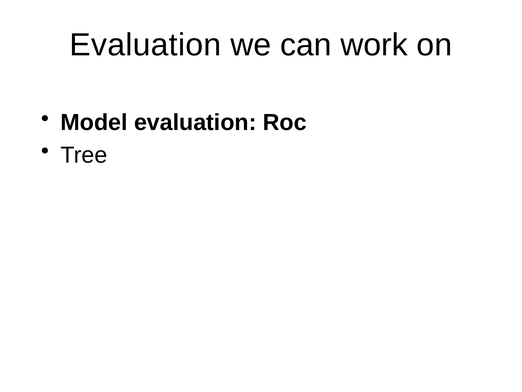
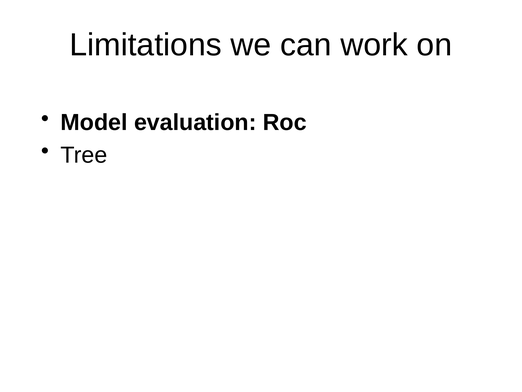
Evaluation at (145, 45): Evaluation -> Limitations
